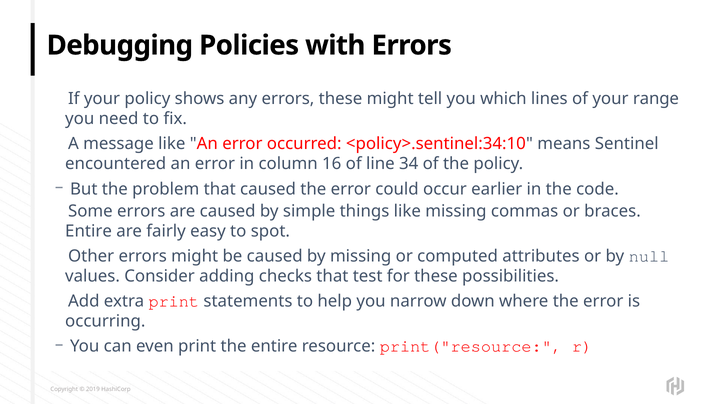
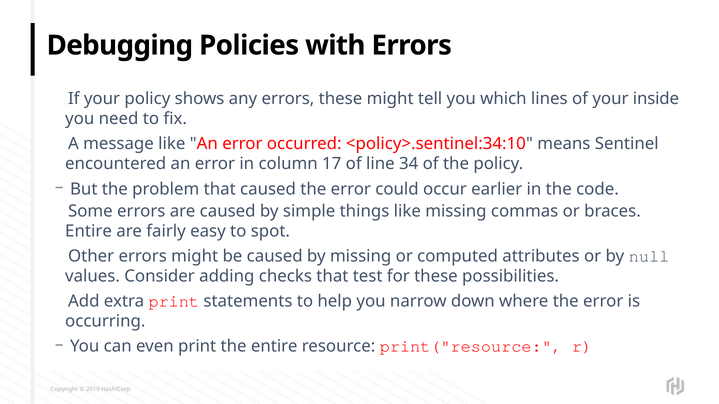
range: range -> inside
16: 16 -> 17
